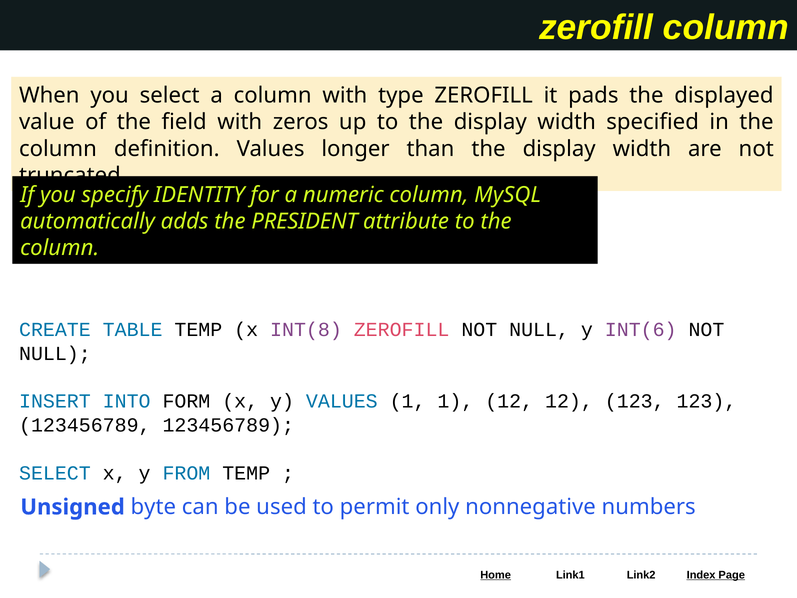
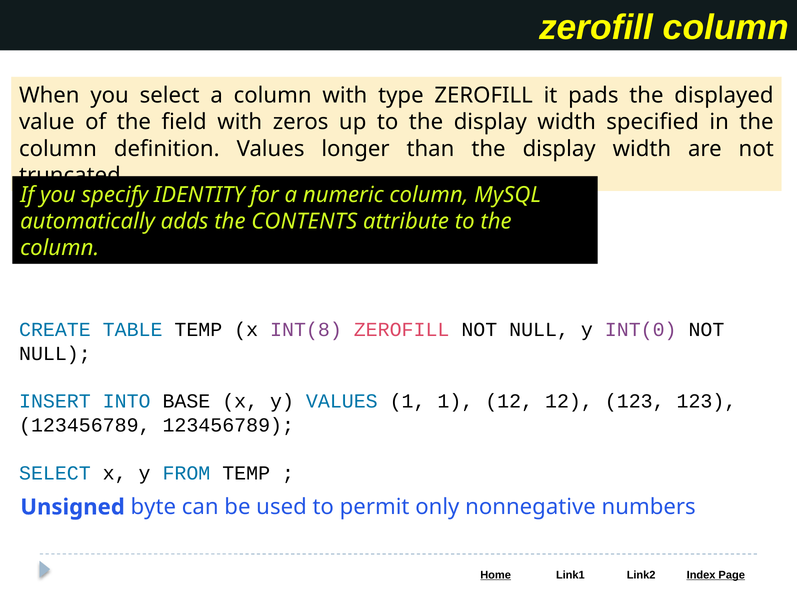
PRESIDENT: PRESIDENT -> CONTENTS
INT(6: INT(6 -> INT(0
FORM: FORM -> BASE
